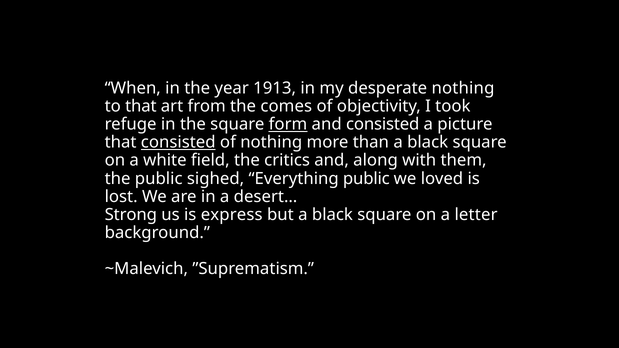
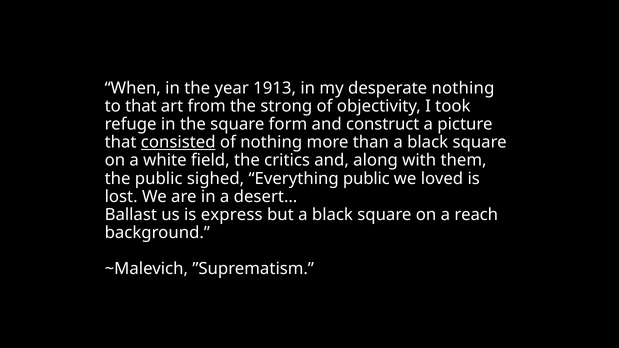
comes: comes -> strong
form underline: present -> none
and consisted: consisted -> construct
Strong: Strong -> Ballast
letter: letter -> reach
